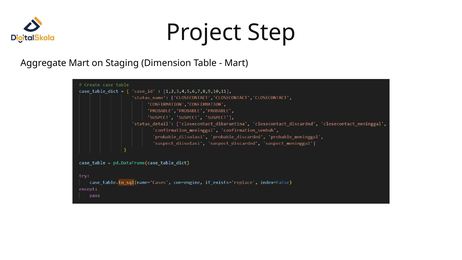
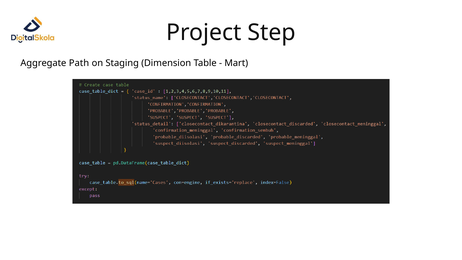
Aggregate Mart: Mart -> Path
